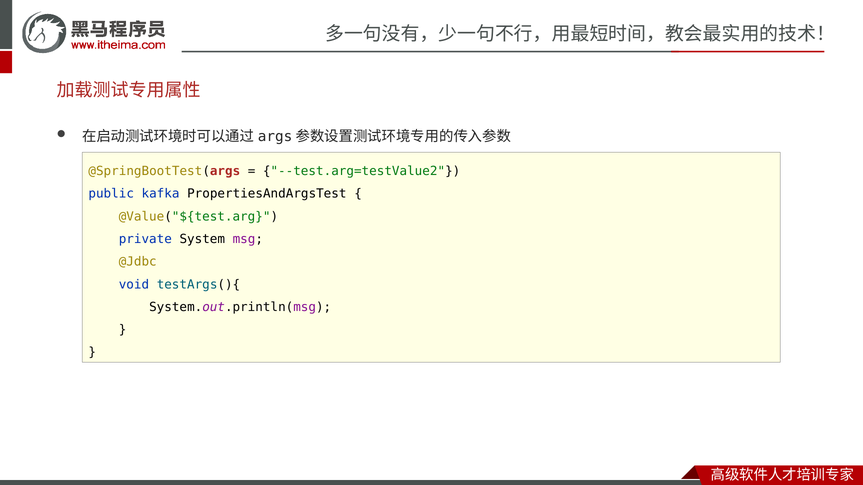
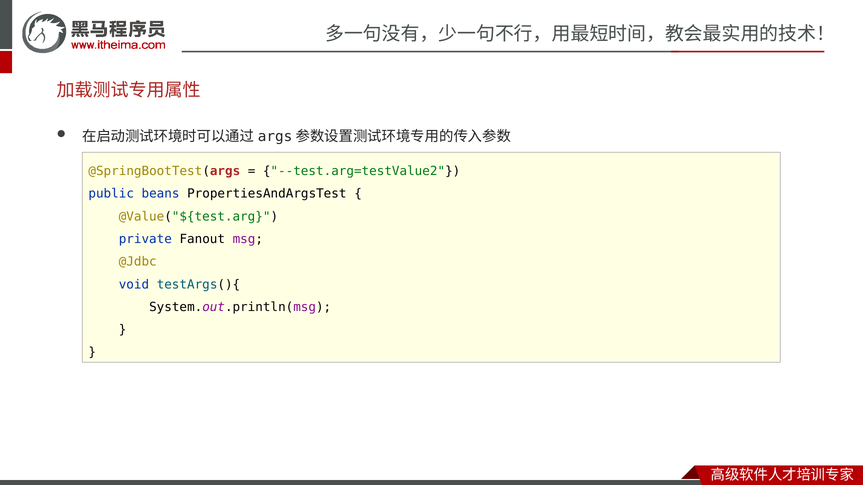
kafka: kafka -> beans
System: System -> Fanout
